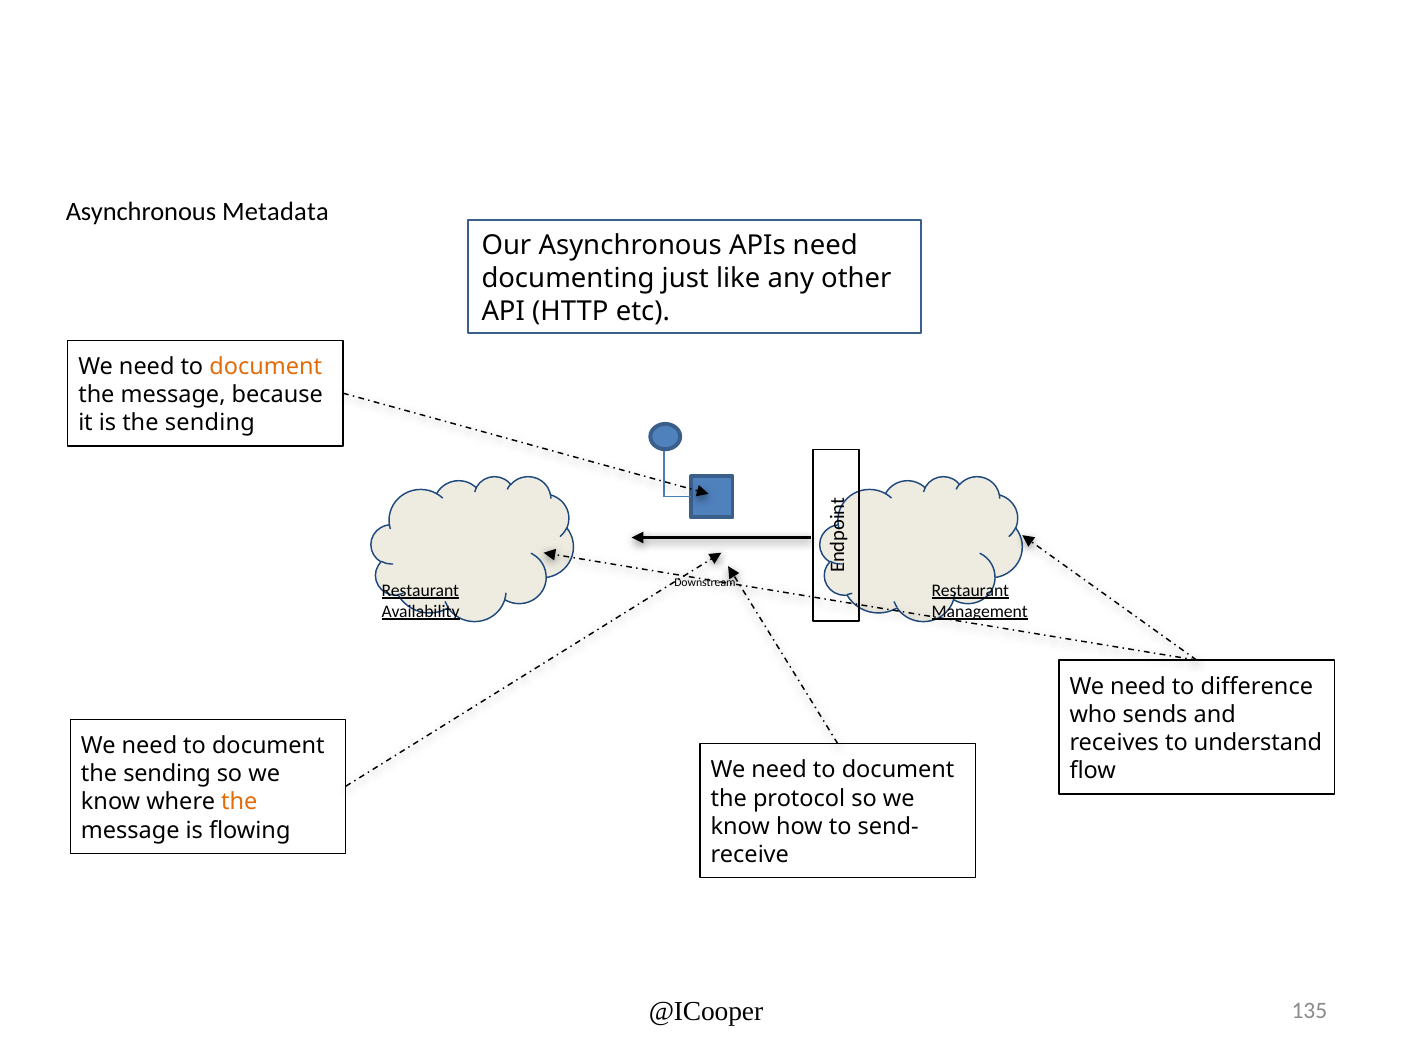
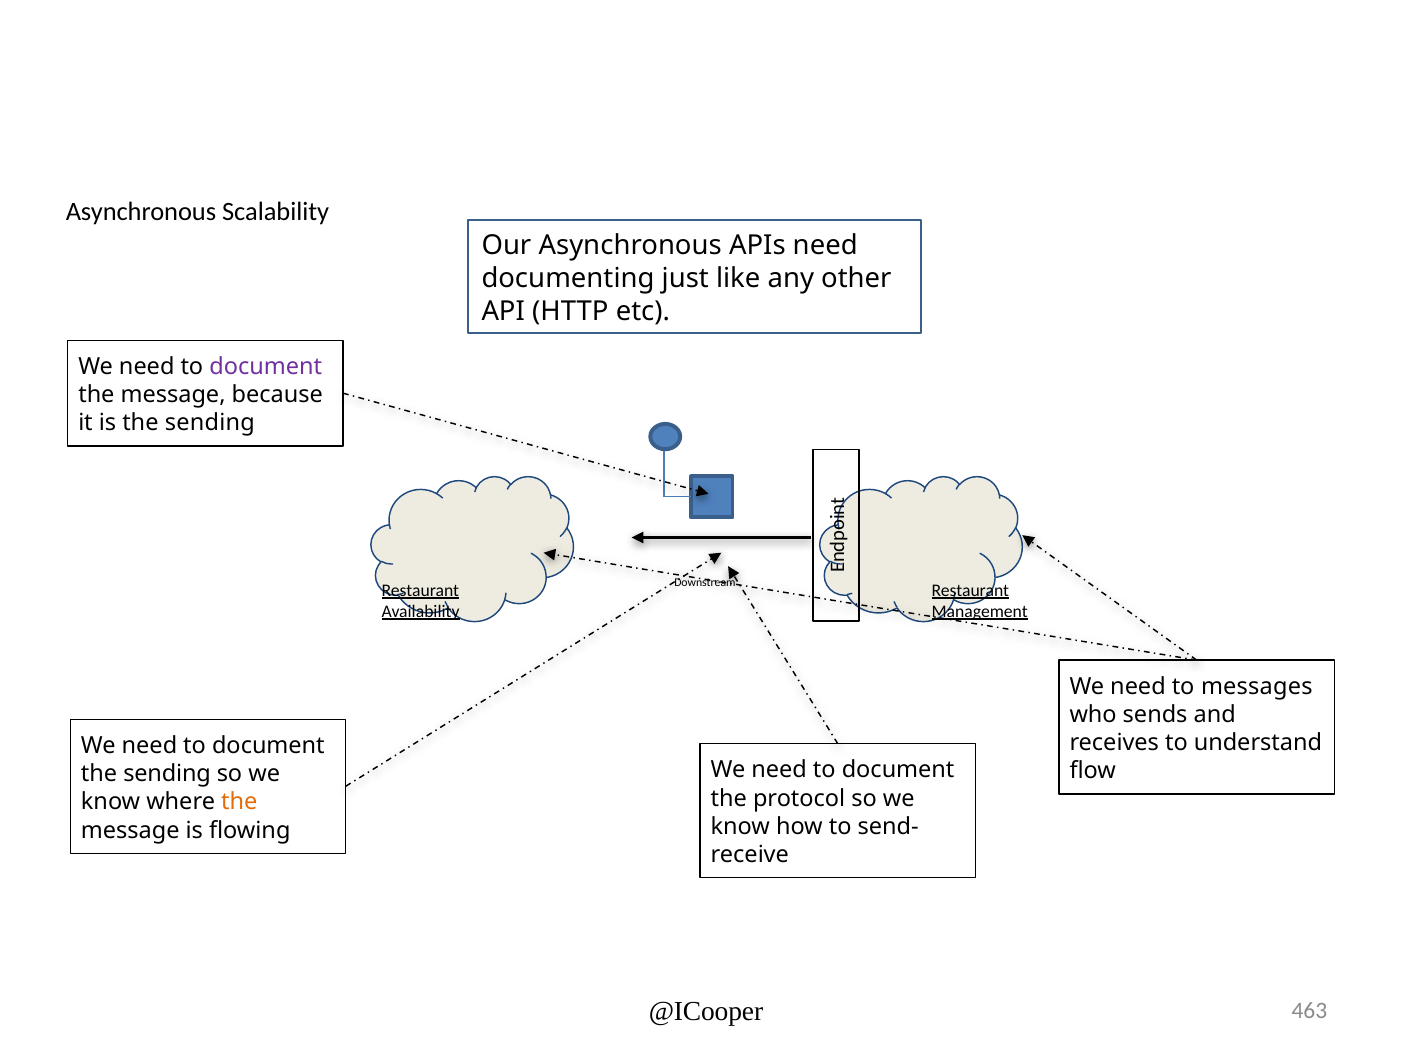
Metadata: Metadata -> Scalability
document at (266, 367) colour: orange -> purple
difference: difference -> messages
135: 135 -> 463
